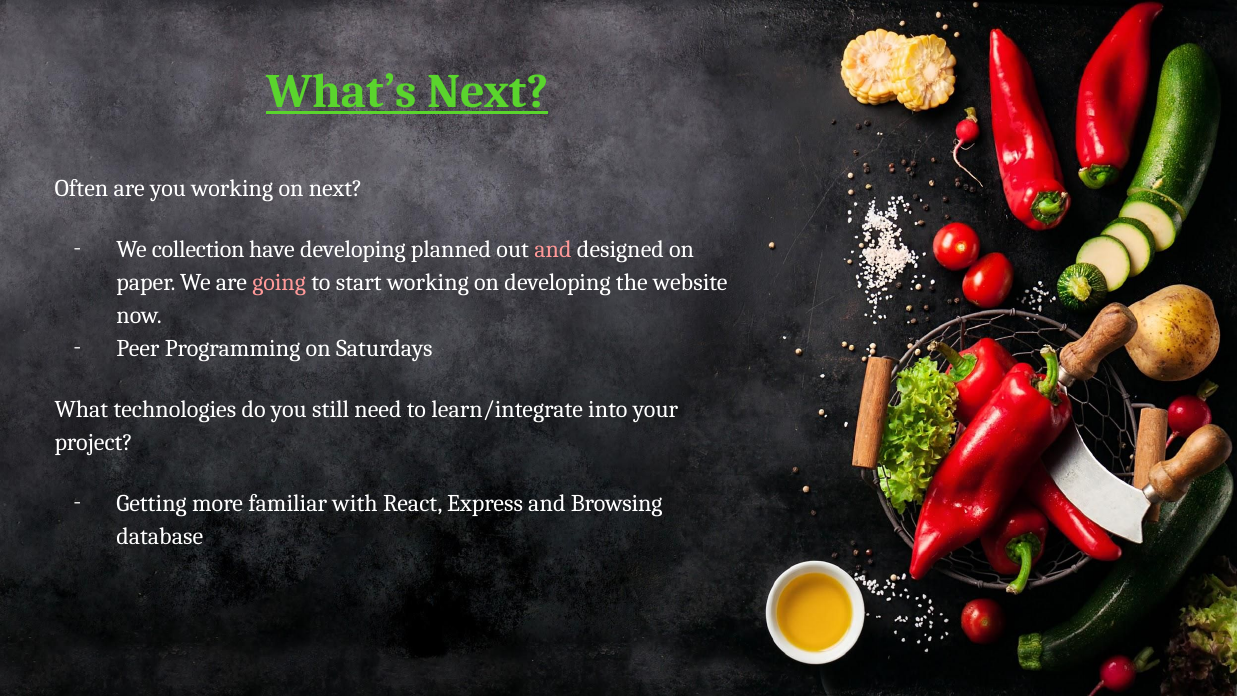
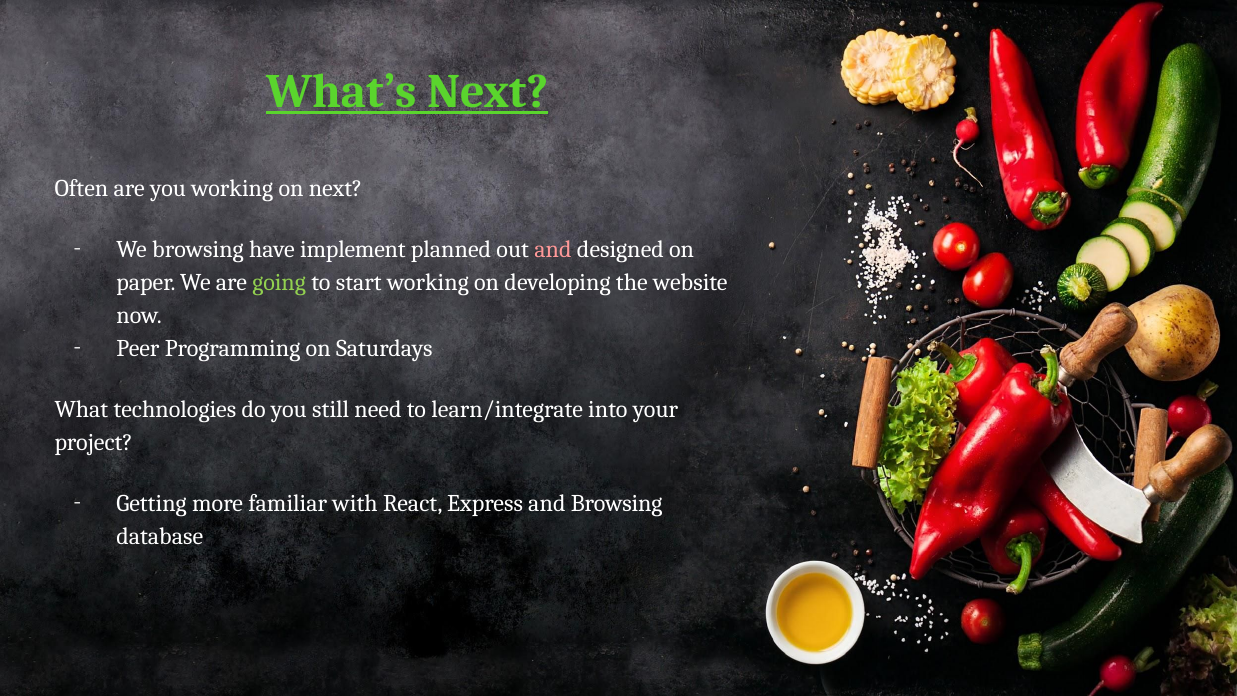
We collection: collection -> browsing
have developing: developing -> implement
going colour: pink -> light green
